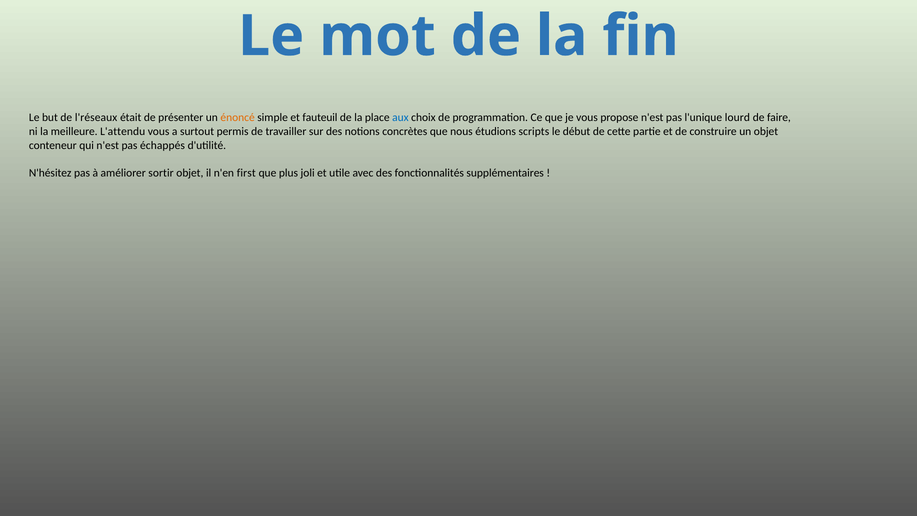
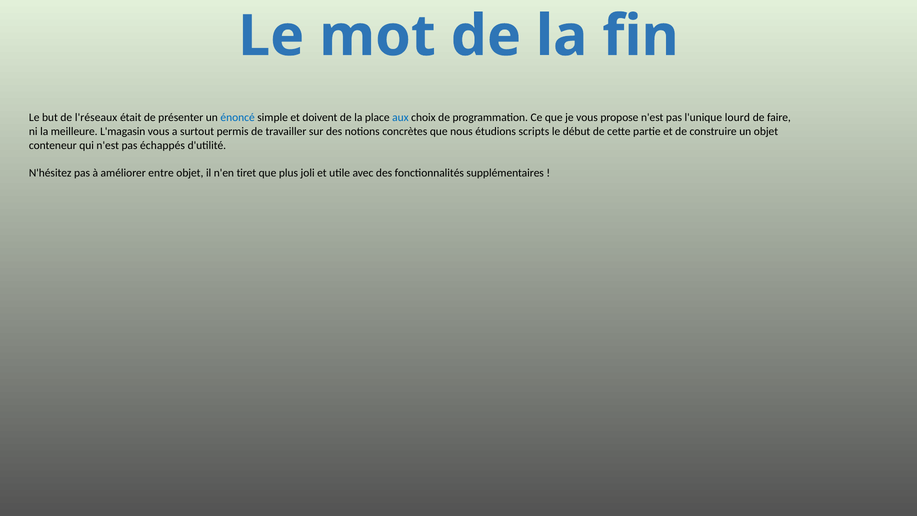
énoncé colour: orange -> blue
fauteuil: fauteuil -> doivent
L'attendu: L'attendu -> L'magasin
sortir: sortir -> entre
first: first -> tiret
